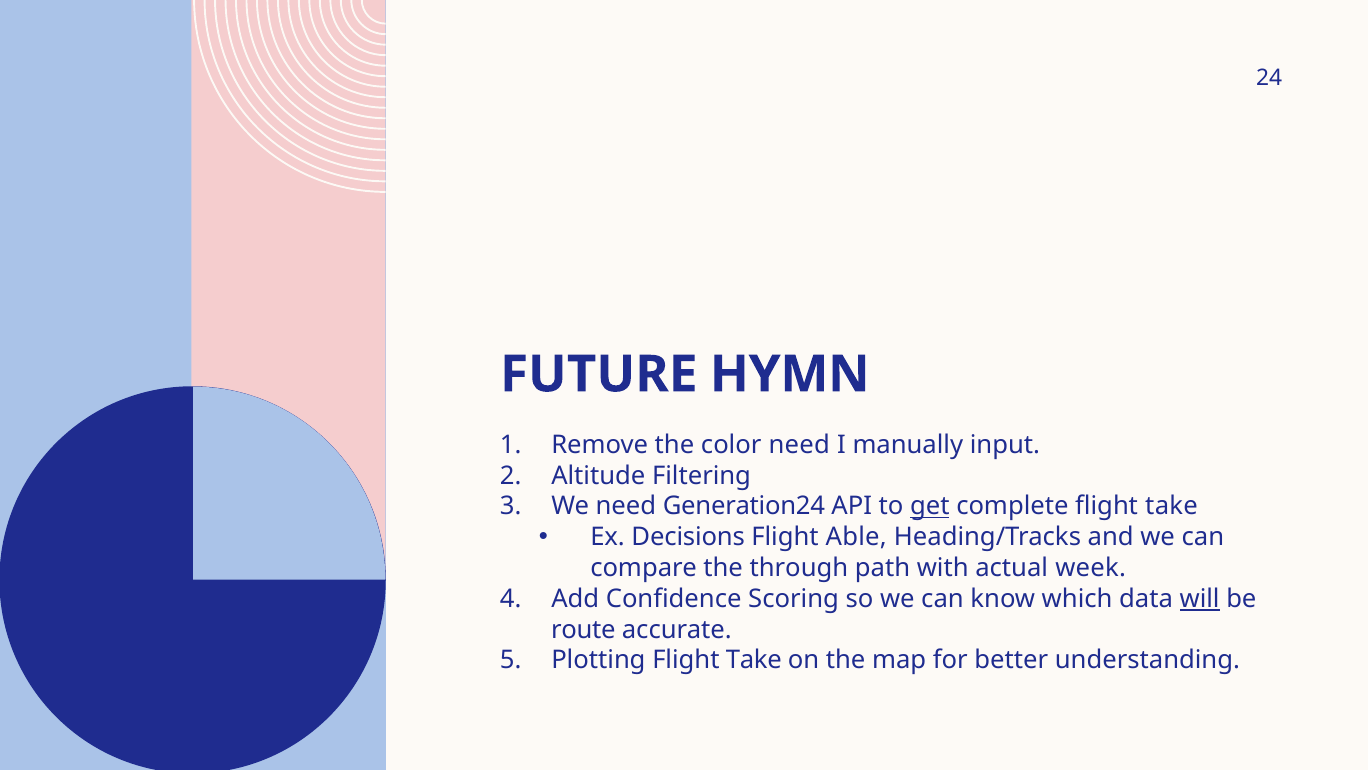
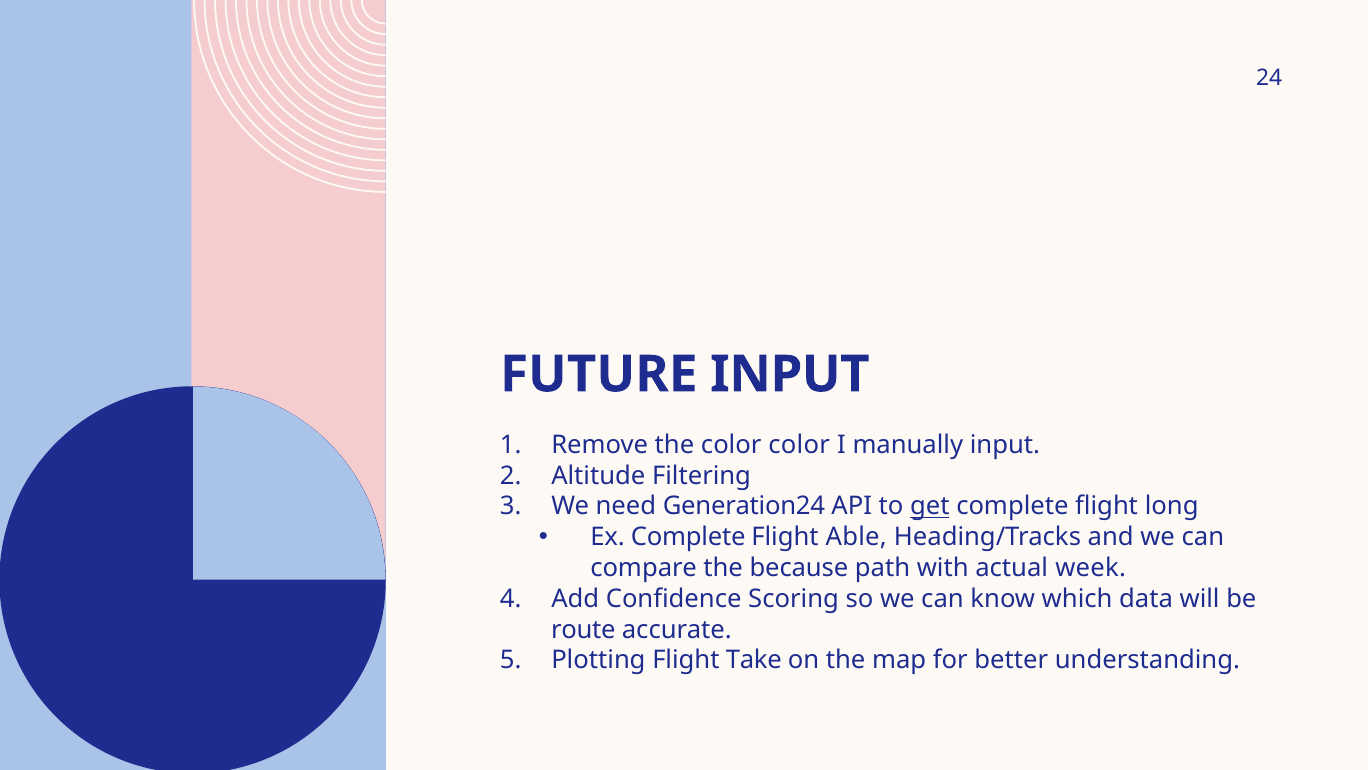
FUTURE HYMN: HYMN -> INPUT
color need: need -> color
complete flight take: take -> long
Ex Decisions: Decisions -> Complete
through: through -> because
will underline: present -> none
